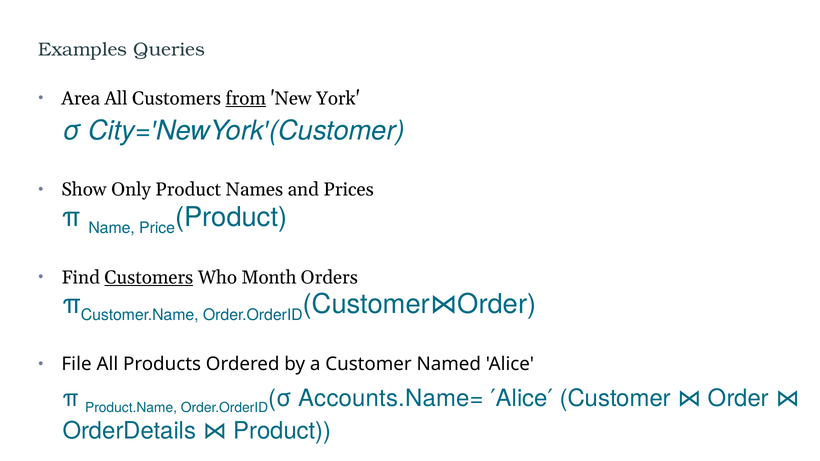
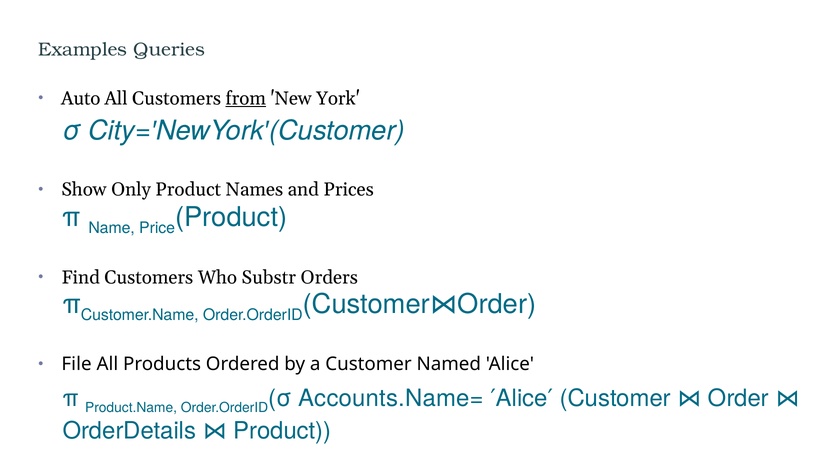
Area: Area -> Auto
Customers at (149, 278) underline: present -> none
Month: Month -> Substr
